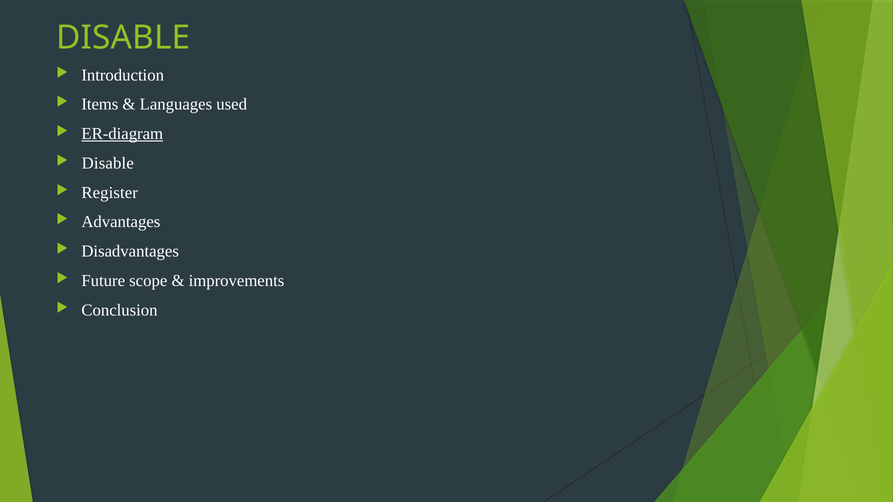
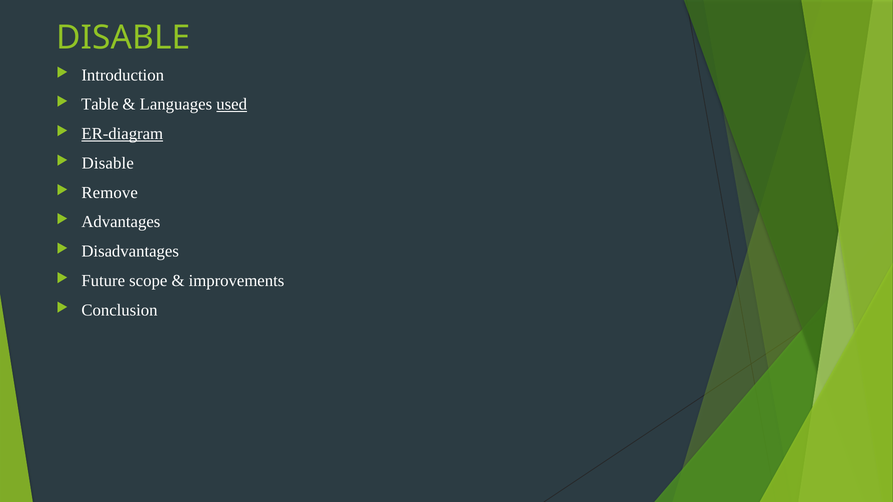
Items: Items -> Table
used underline: none -> present
Register: Register -> Remove
